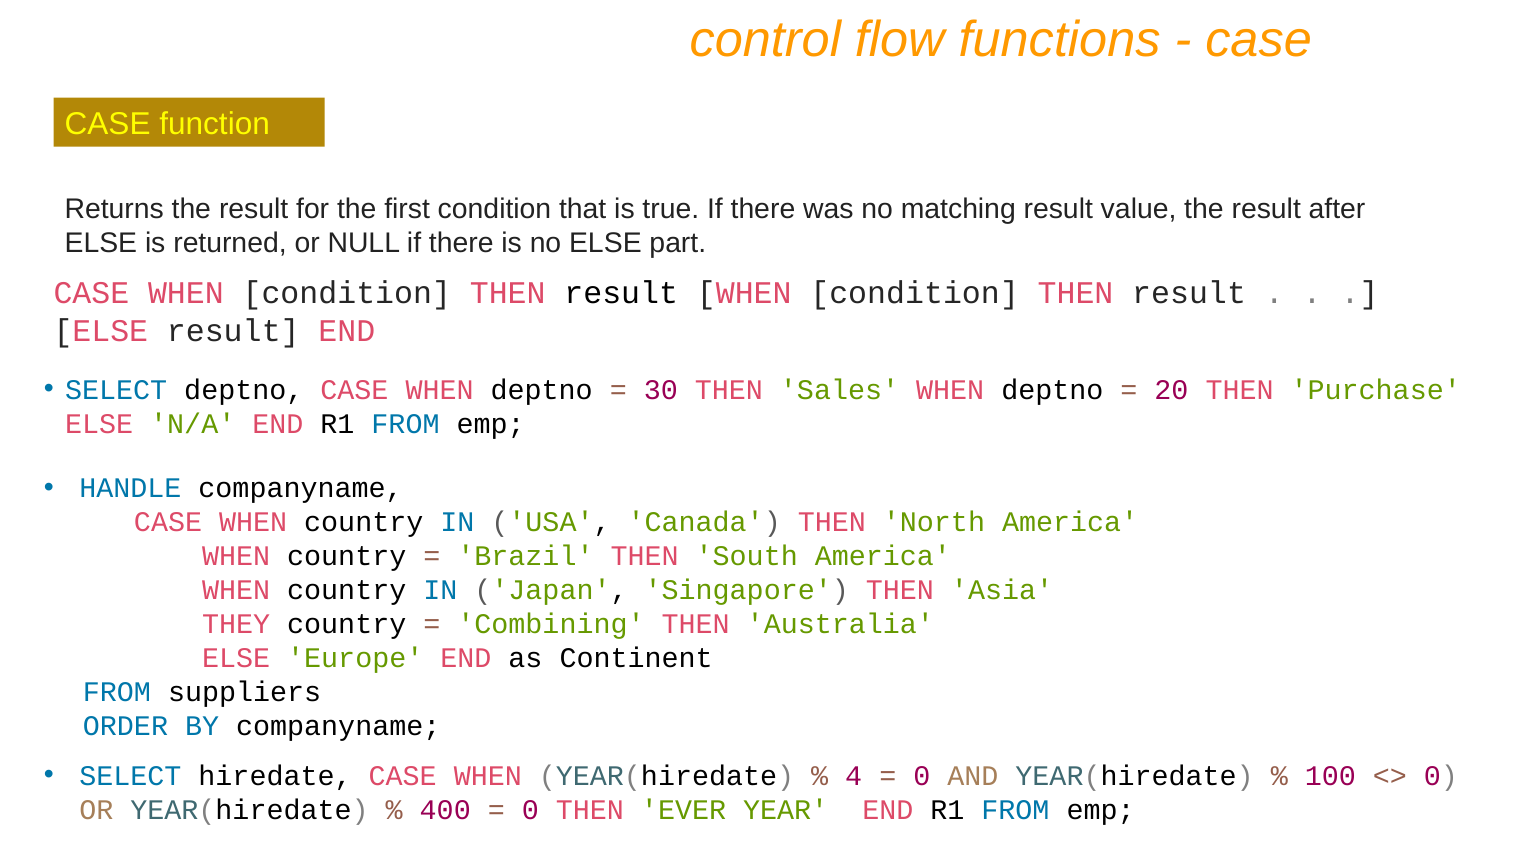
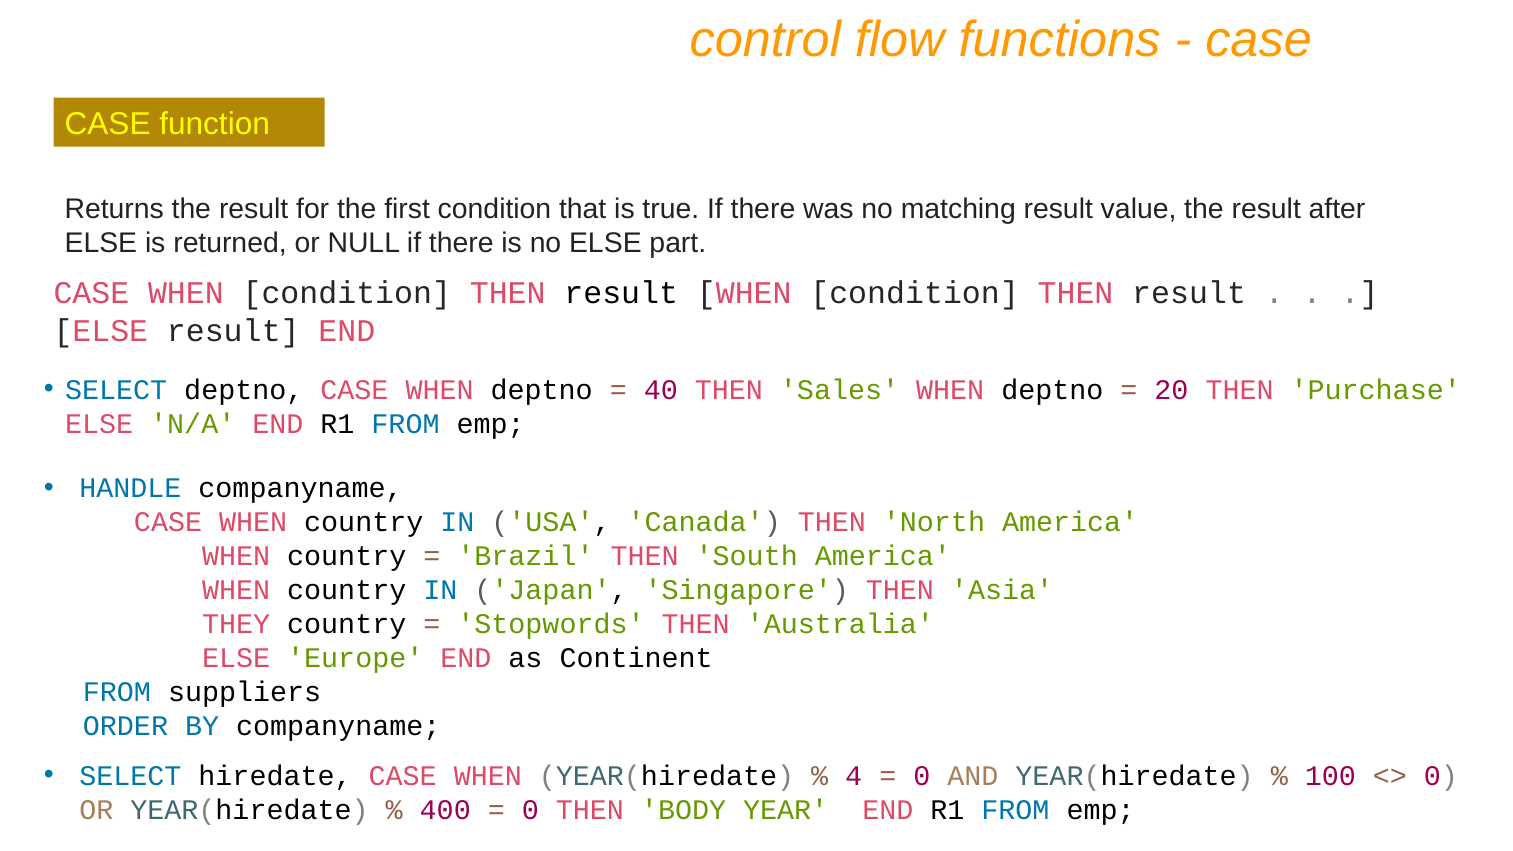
30: 30 -> 40
Combining: Combining -> Stopwords
EVER: EVER -> BODY
